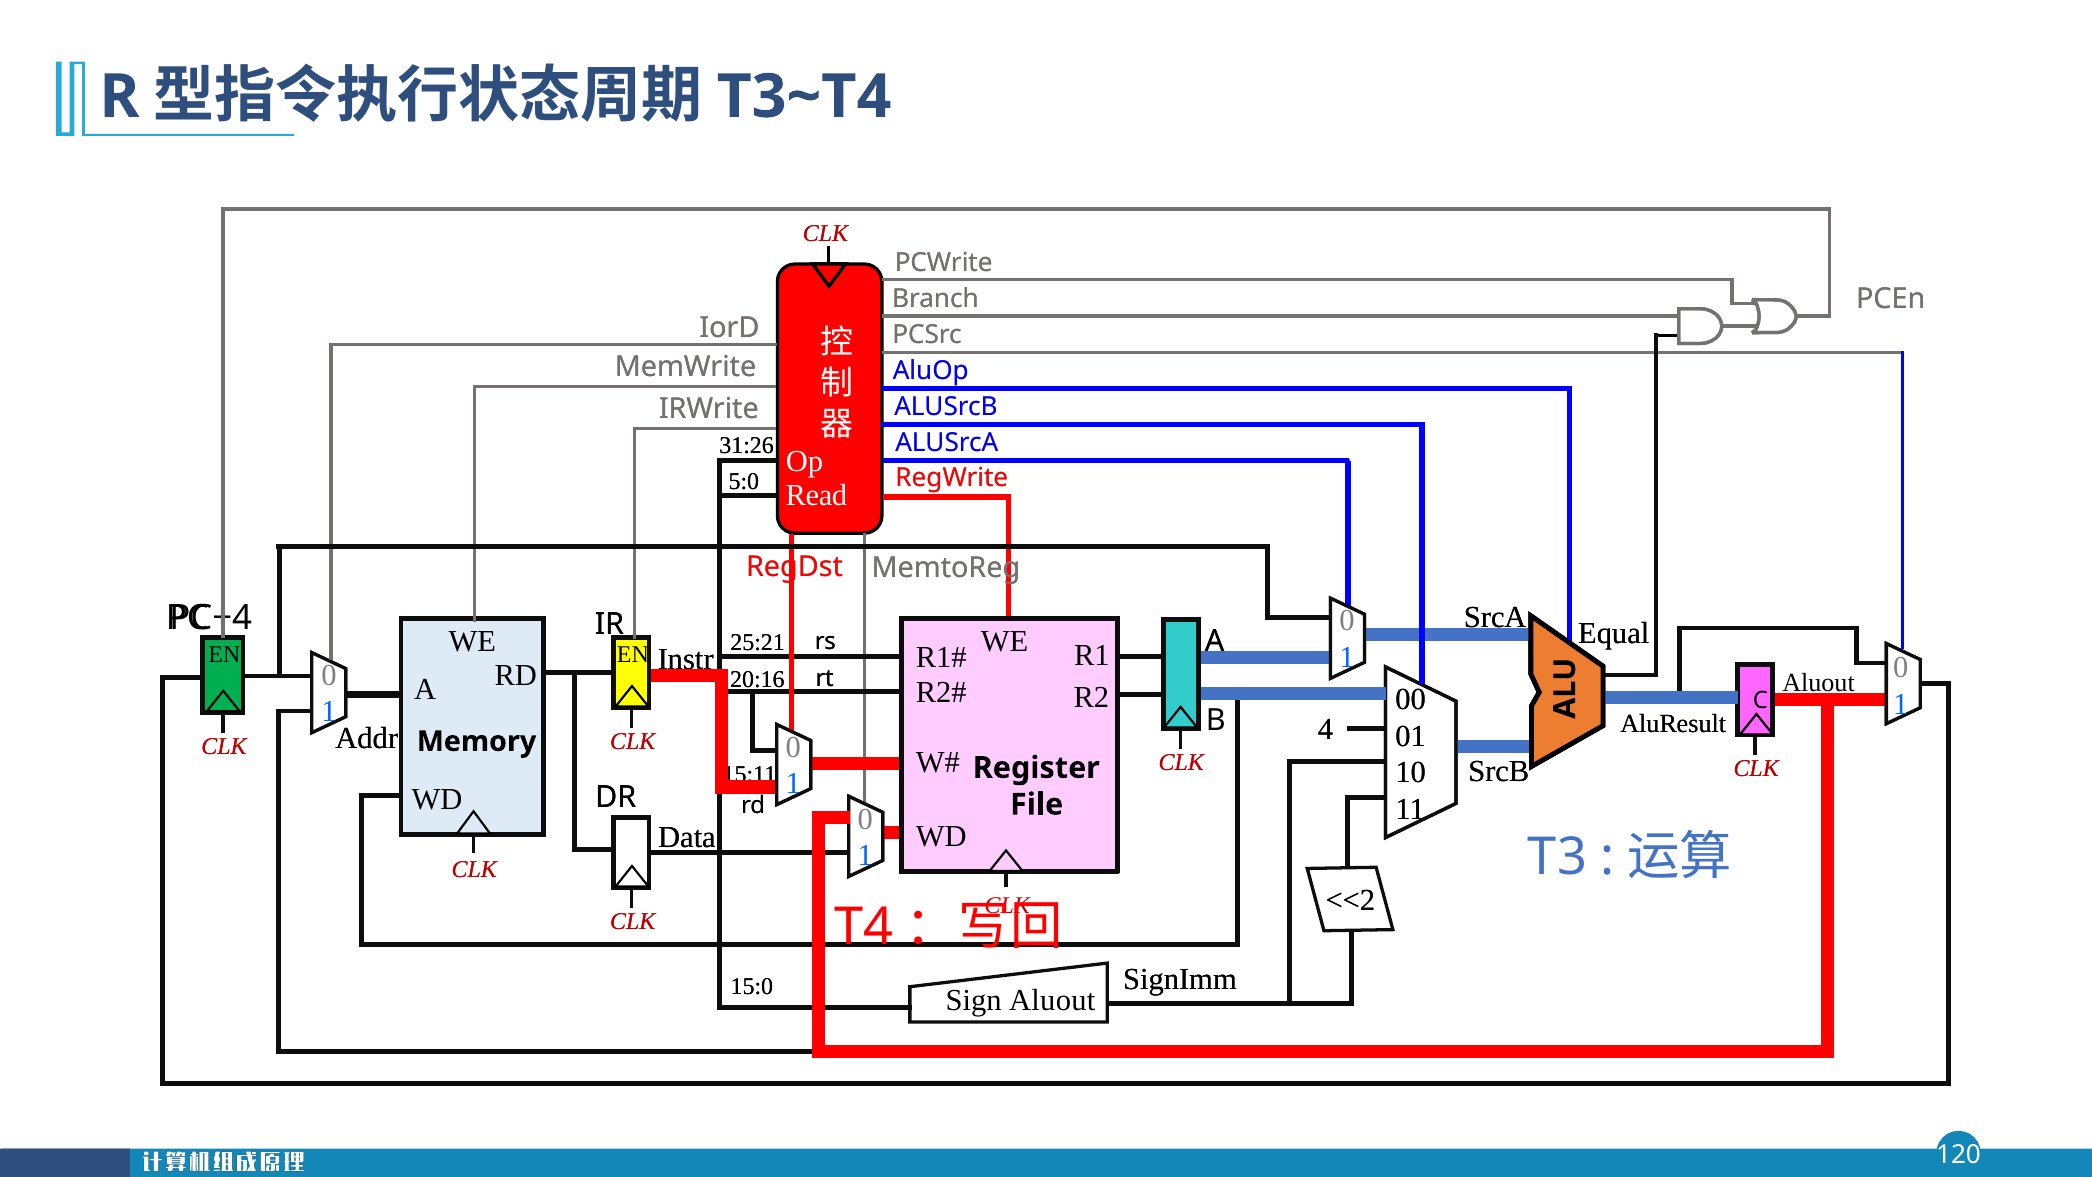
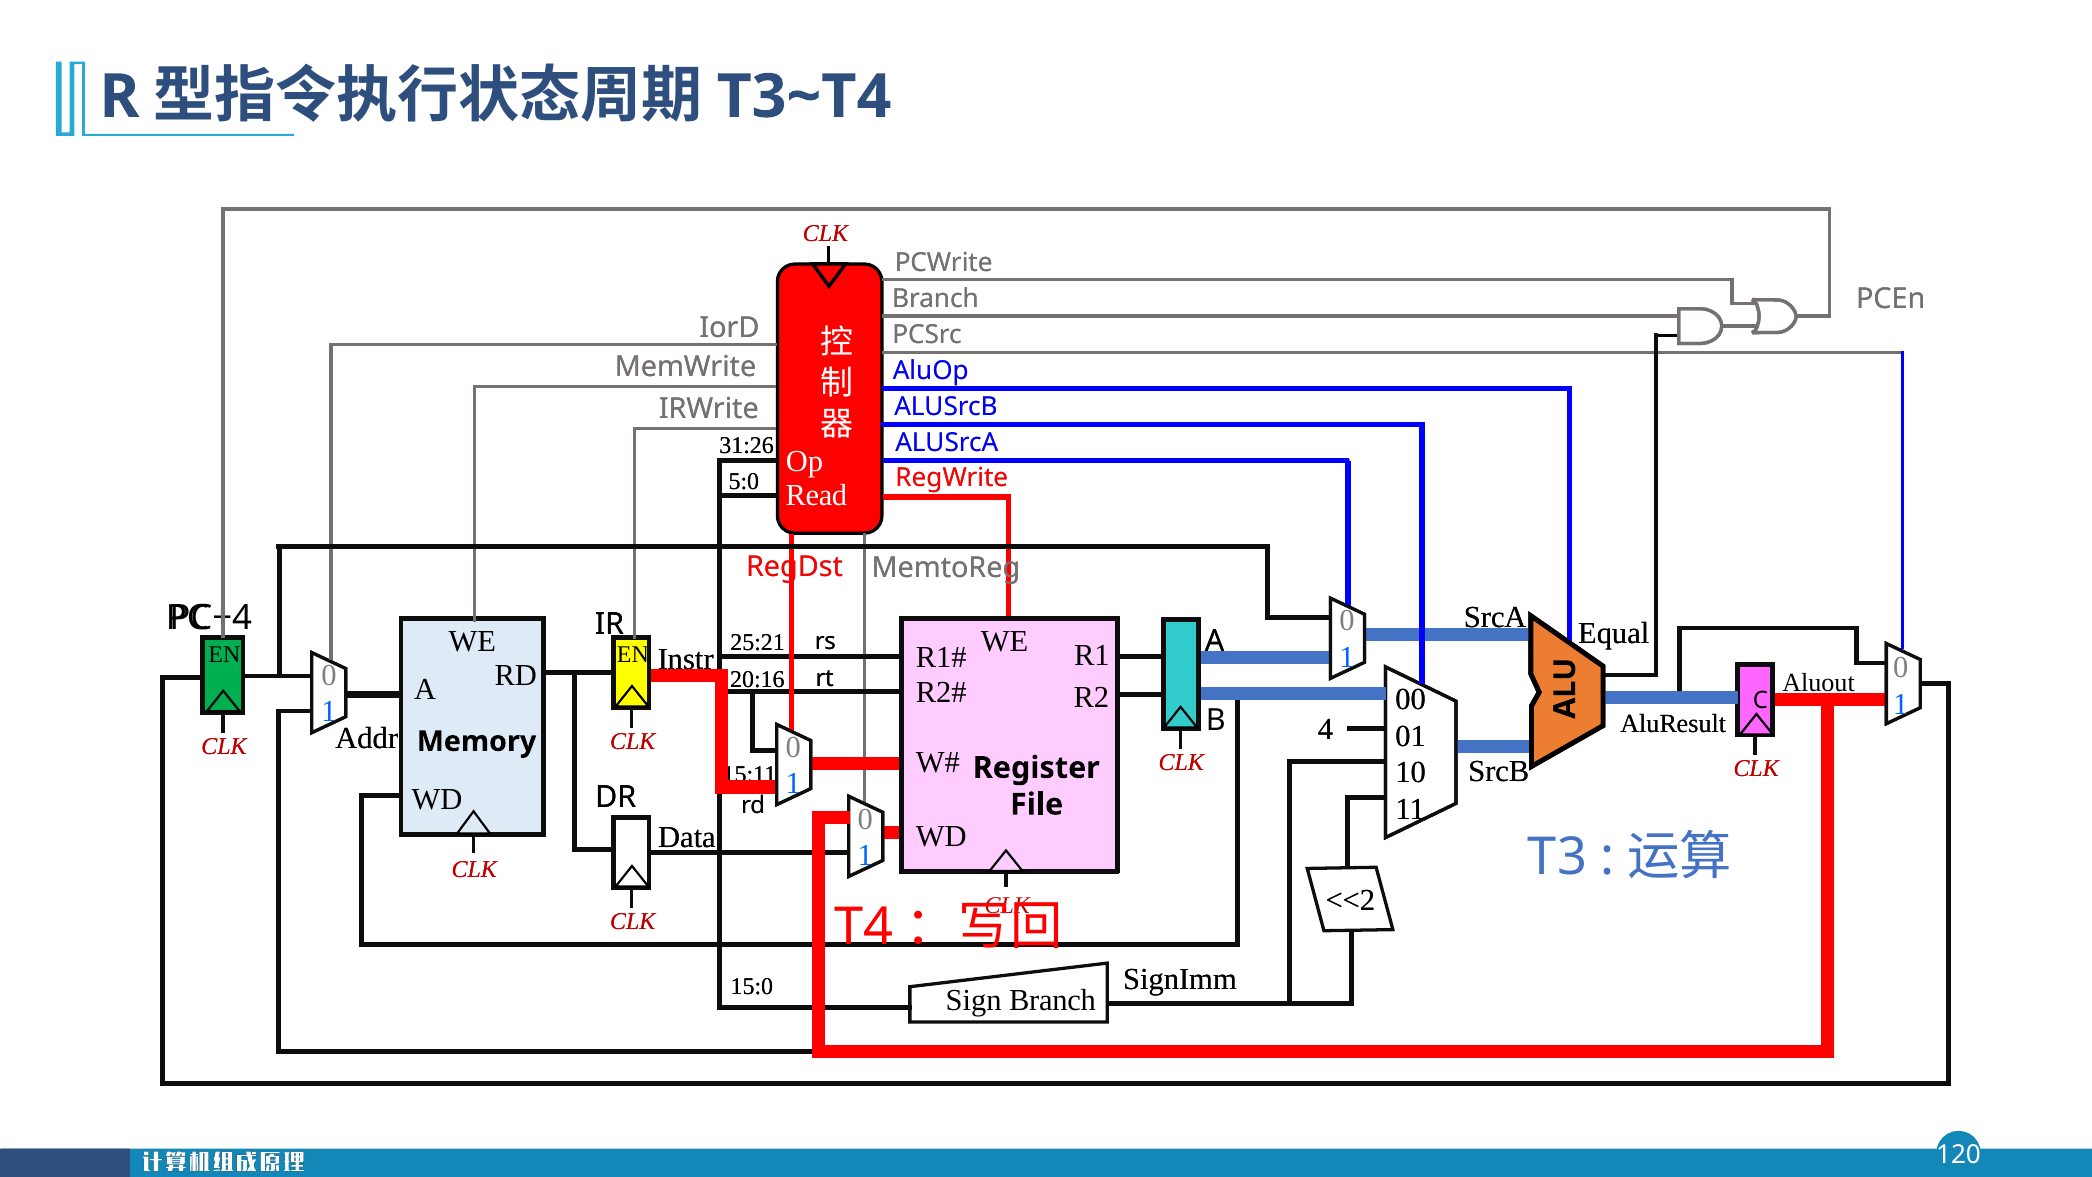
Sign Aluout: Aluout -> Branch
